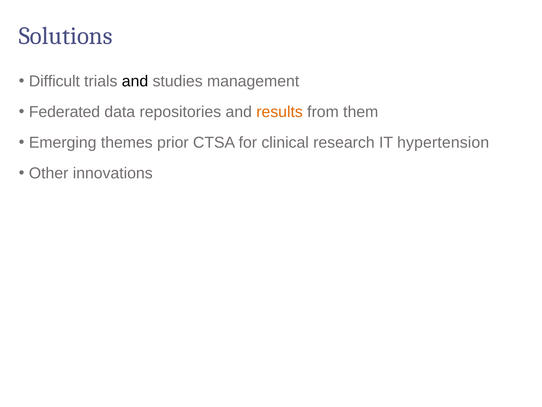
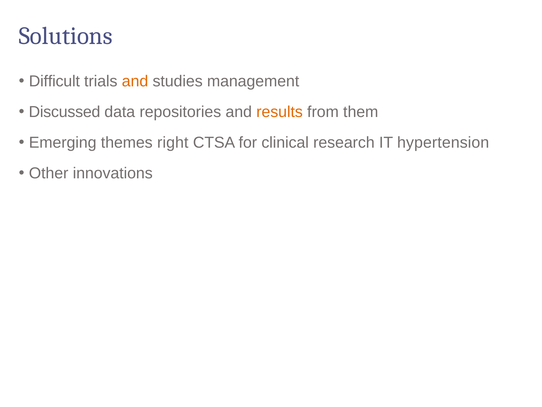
and at (135, 81) colour: black -> orange
Federated: Federated -> Discussed
prior: prior -> right
